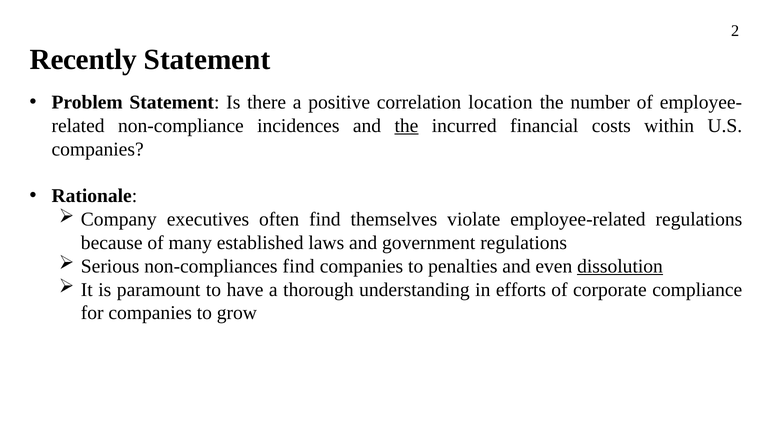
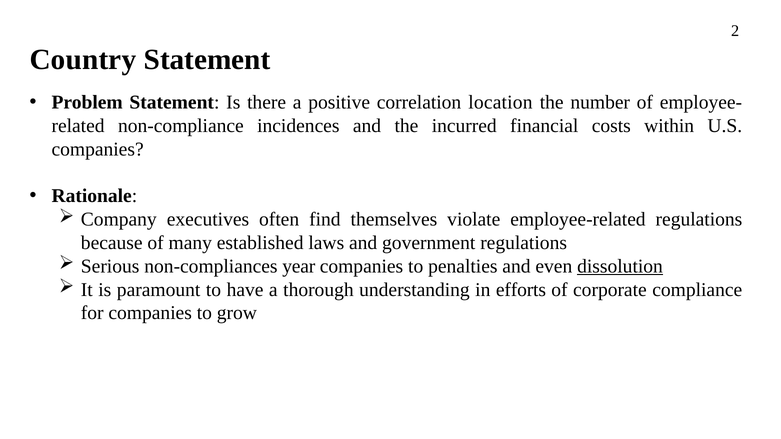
Recently: Recently -> Country
the at (406, 126) underline: present -> none
non-compliances find: find -> year
